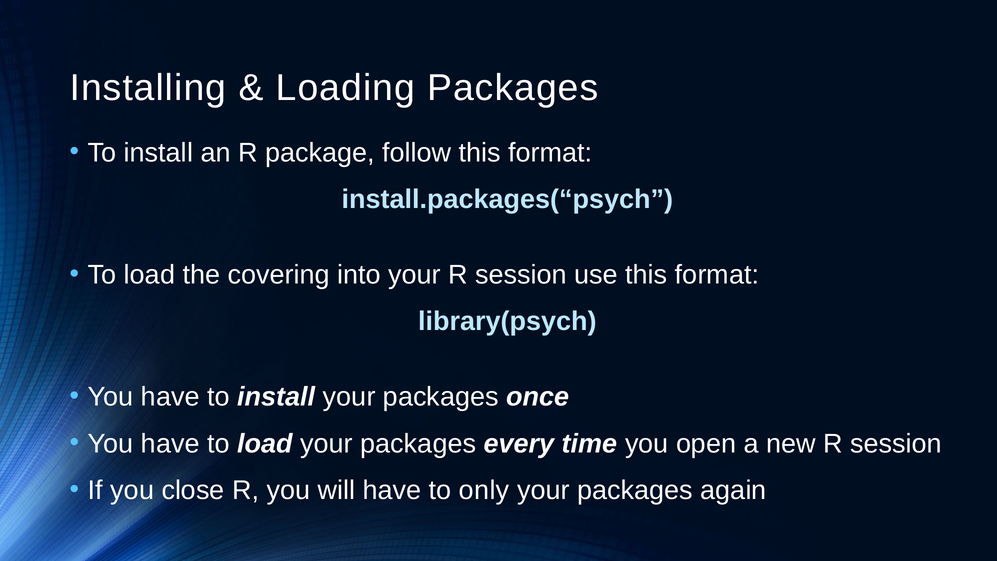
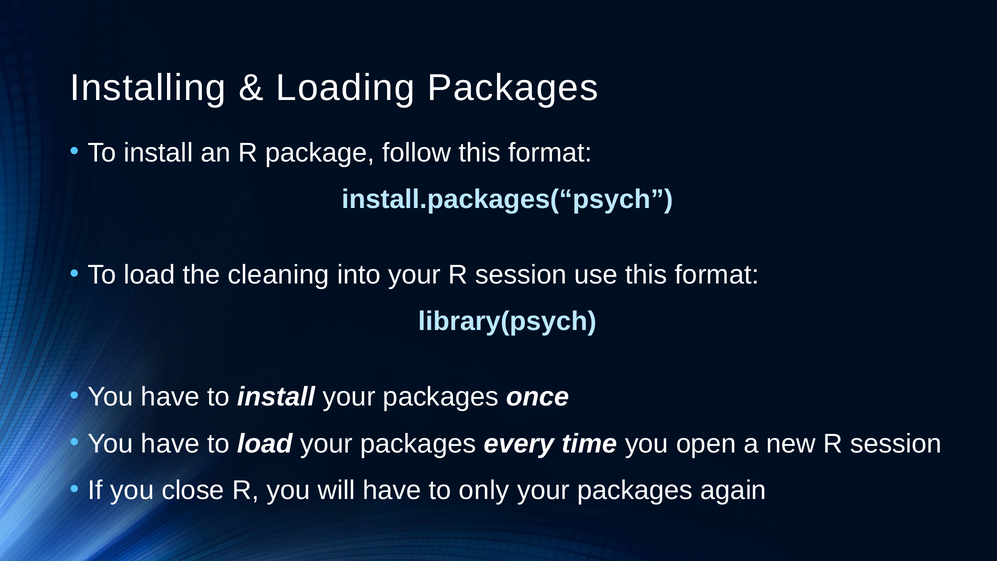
covering: covering -> cleaning
